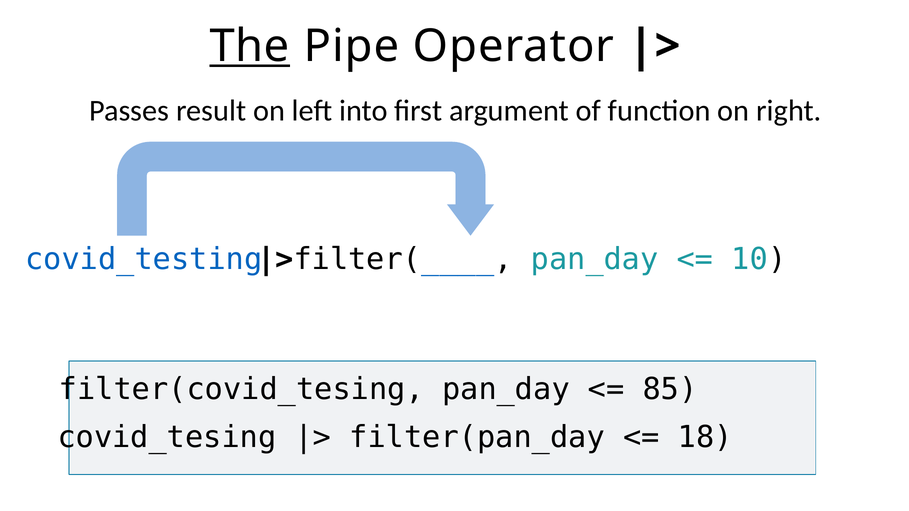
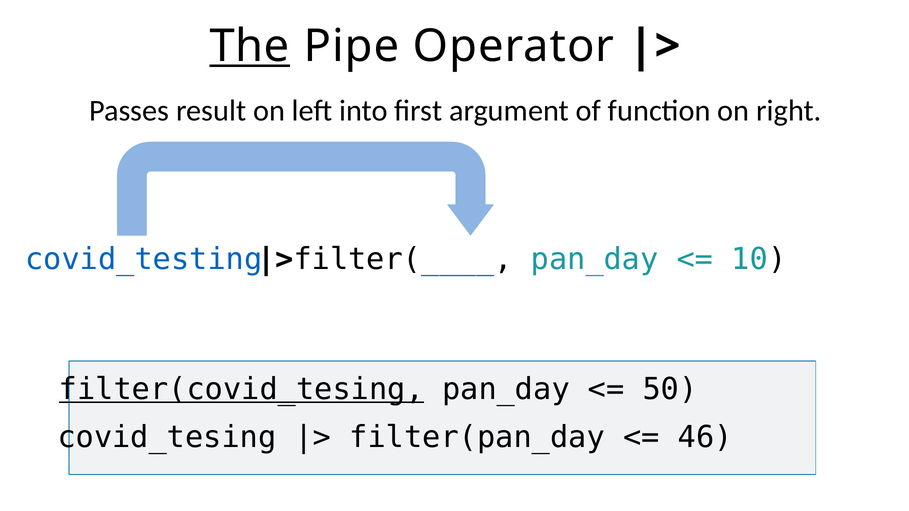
filter(covid_tesing underline: none -> present
85: 85 -> 50
18: 18 -> 46
